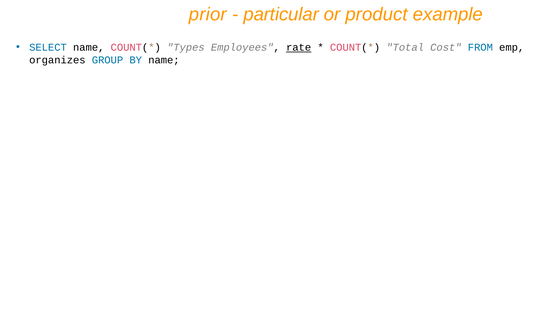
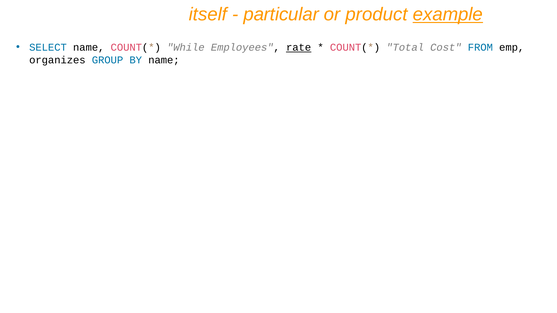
prior: prior -> itself
example underline: none -> present
Types: Types -> While
